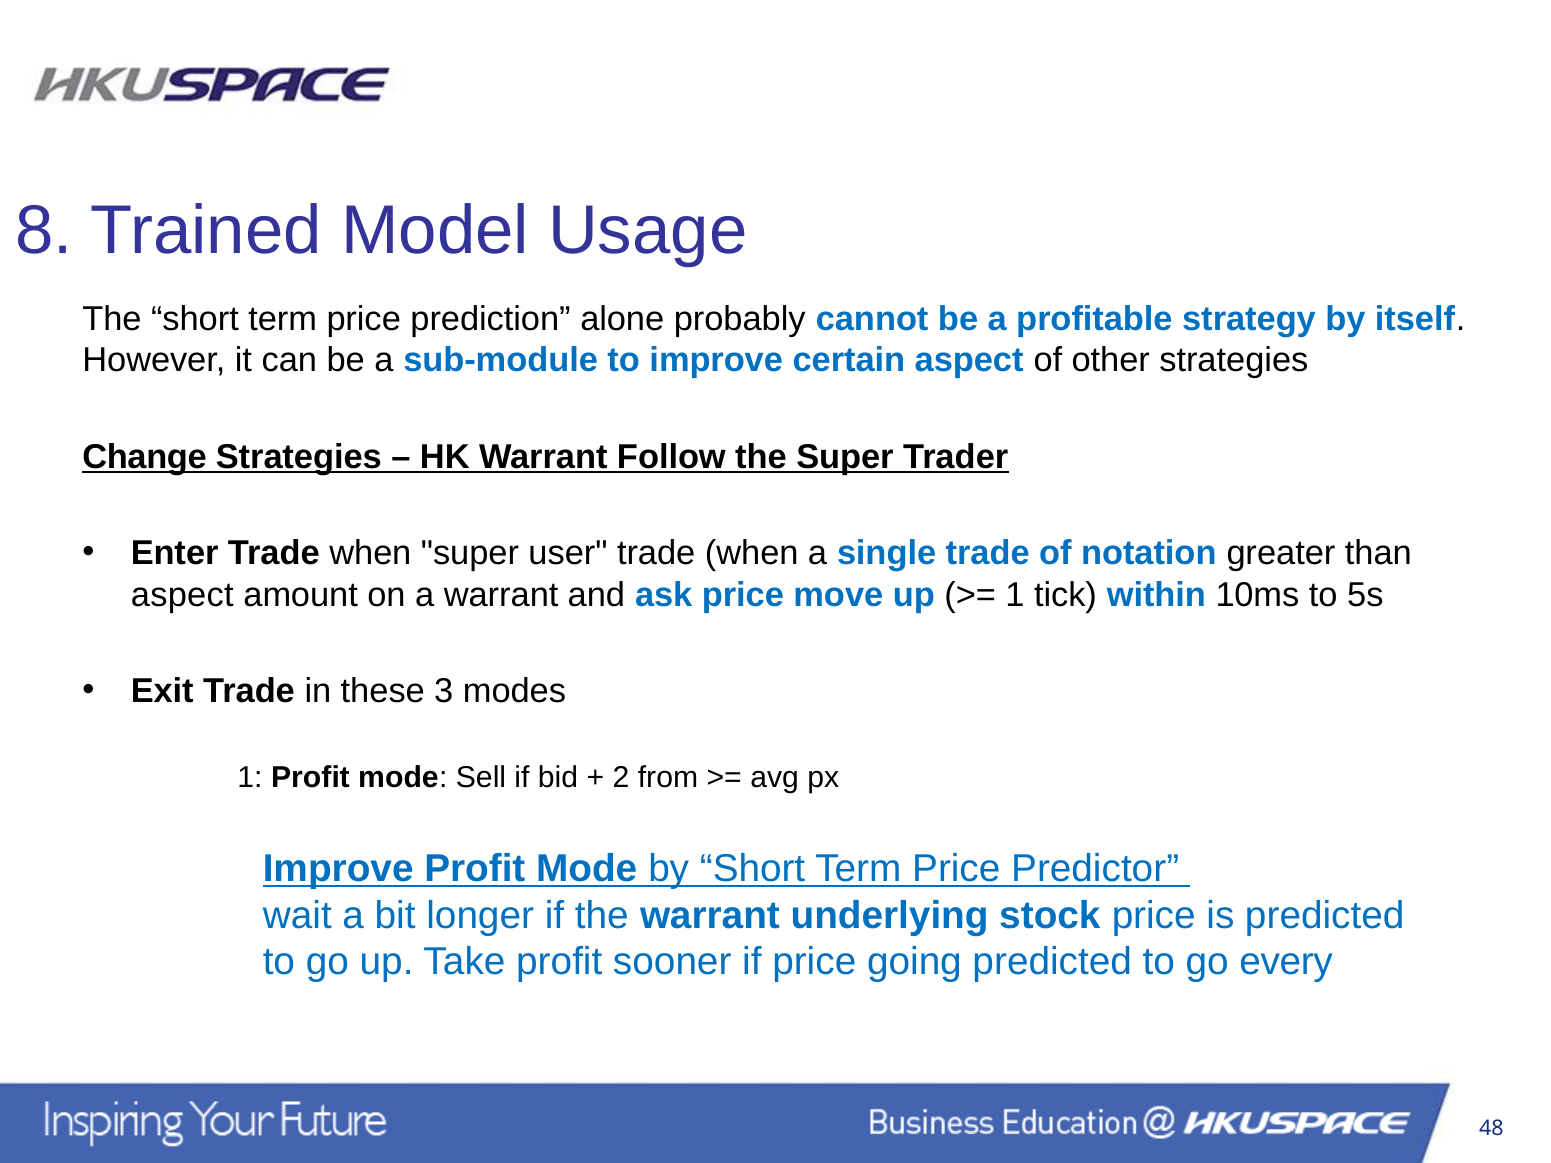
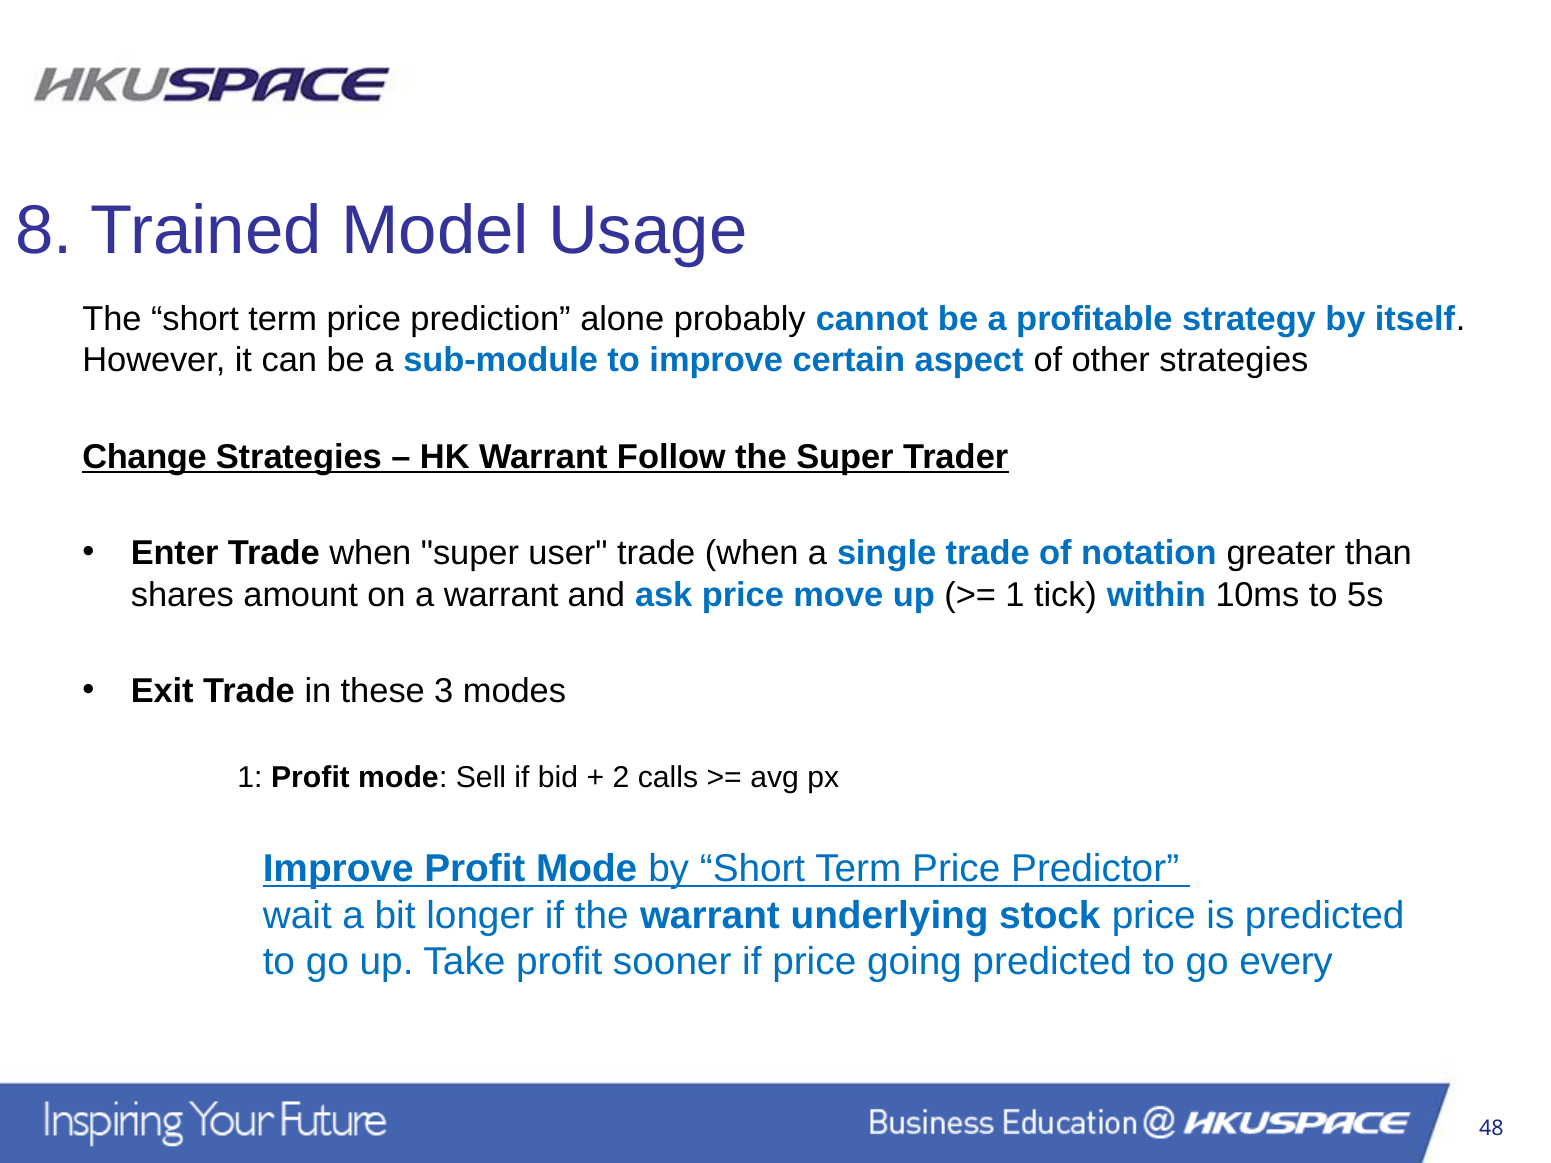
aspect at (182, 595): aspect -> shares
from: from -> calls
